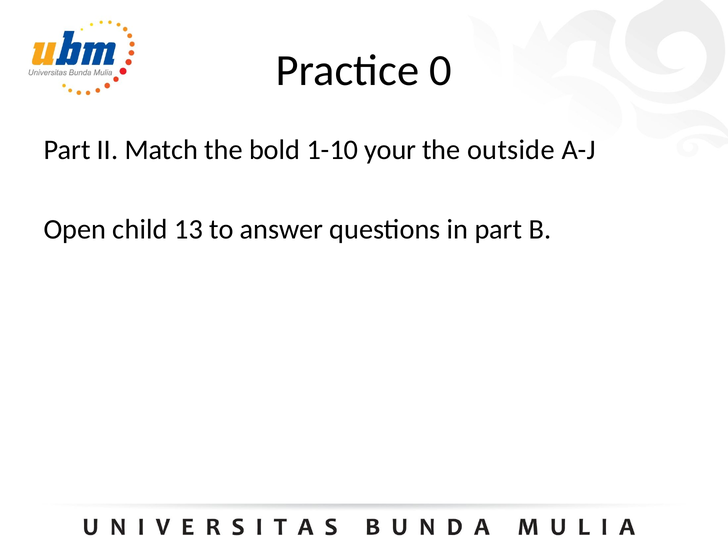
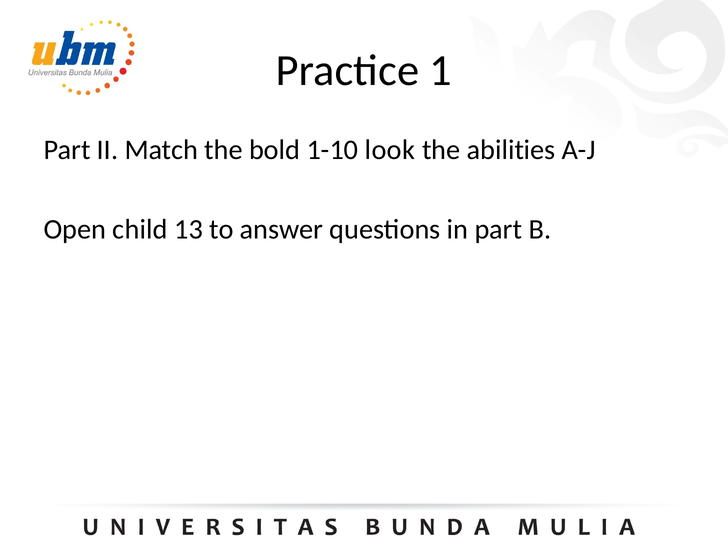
0: 0 -> 1
your: your -> look
outside: outside -> abilities
